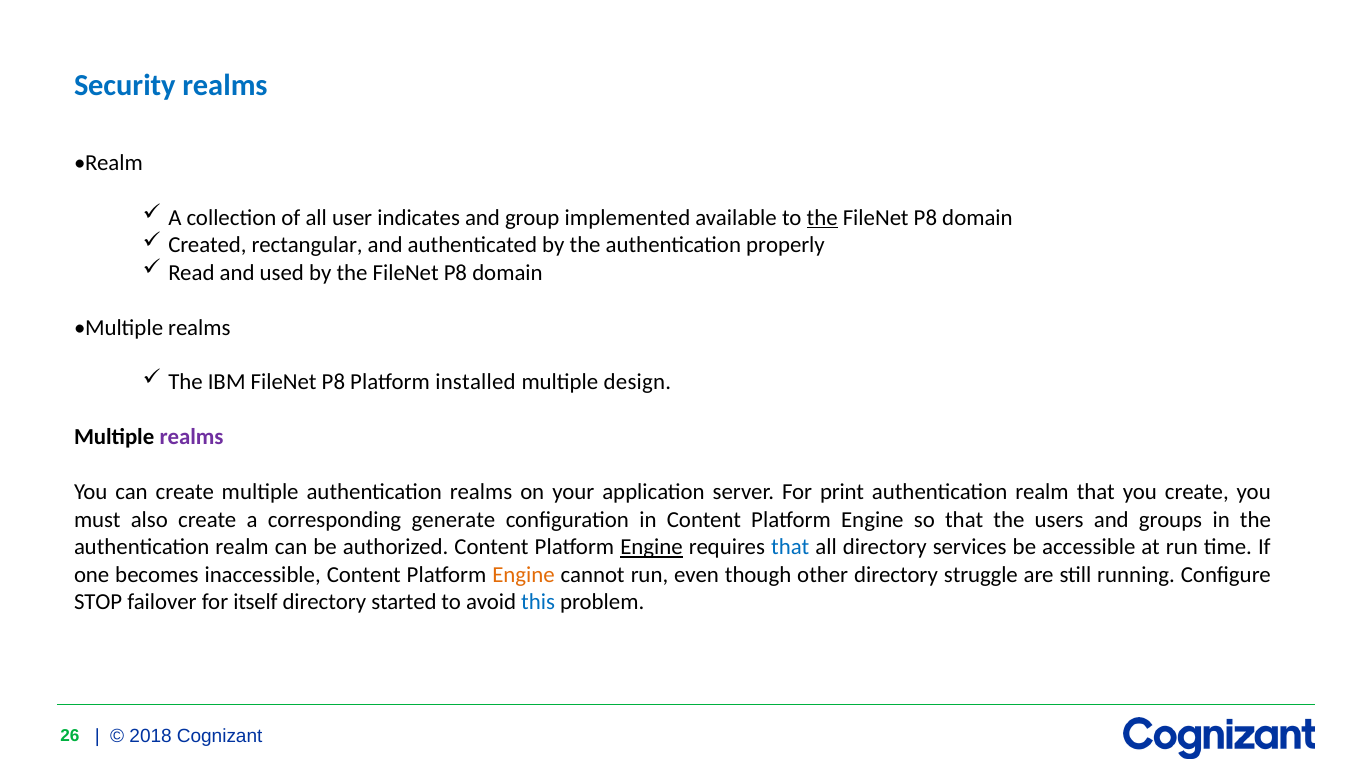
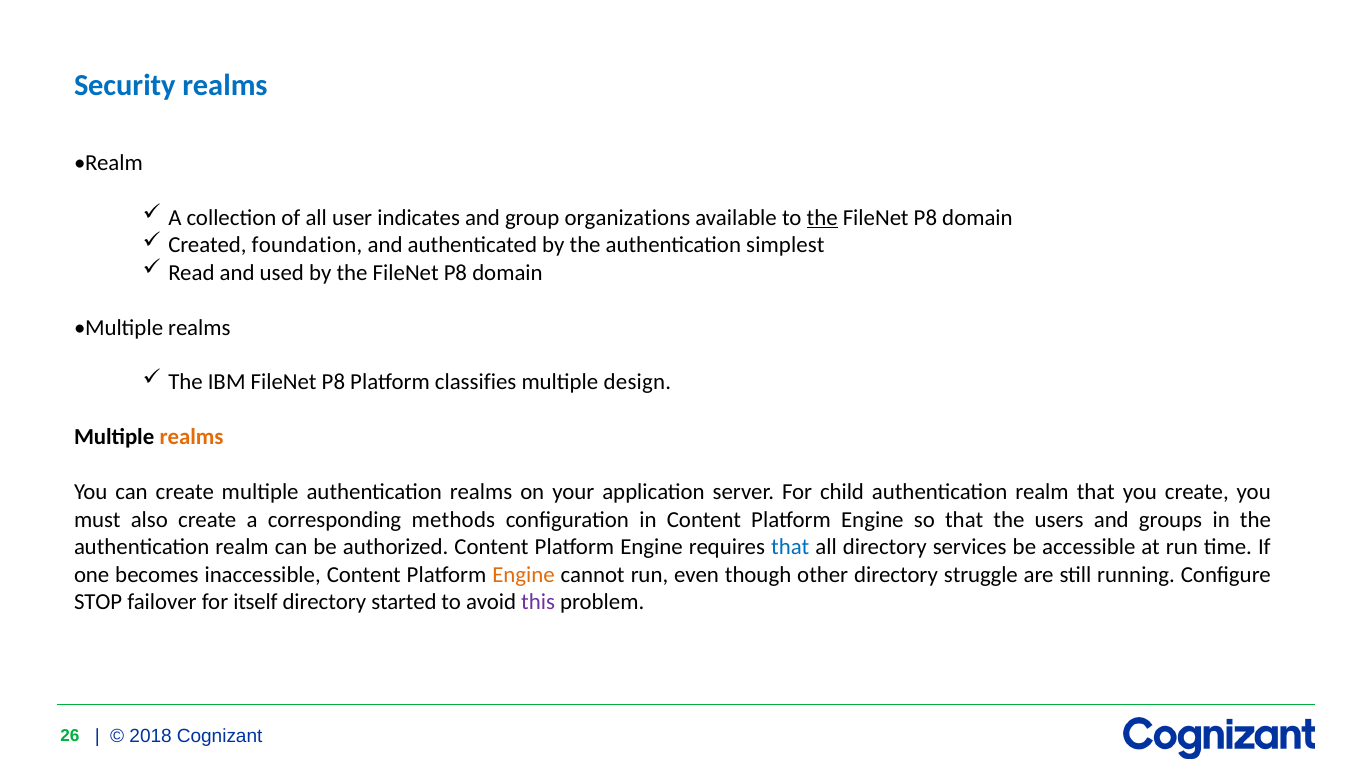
implemented: implemented -> organizations
rectangular: rectangular -> foundation
properly: properly -> simplest
installed: installed -> classifies
realms at (192, 437) colour: purple -> orange
print: print -> child
generate: generate -> methods
Engine at (652, 547) underline: present -> none
this colour: blue -> purple
